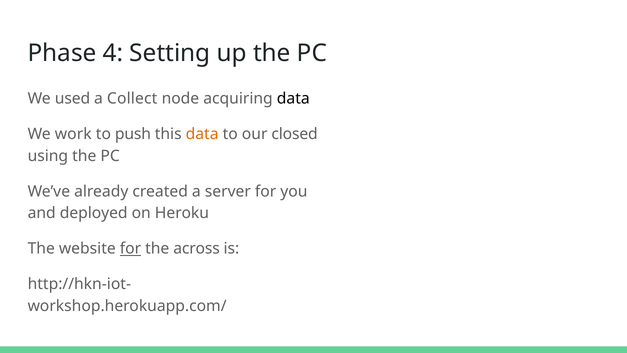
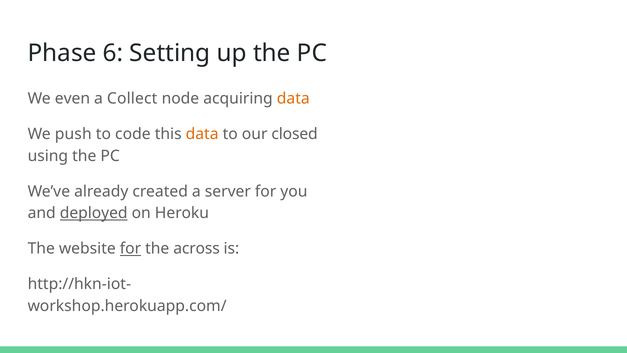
4: 4 -> 6
used: used -> even
data at (293, 99) colour: black -> orange
work: work -> push
push: push -> code
deployed underline: none -> present
